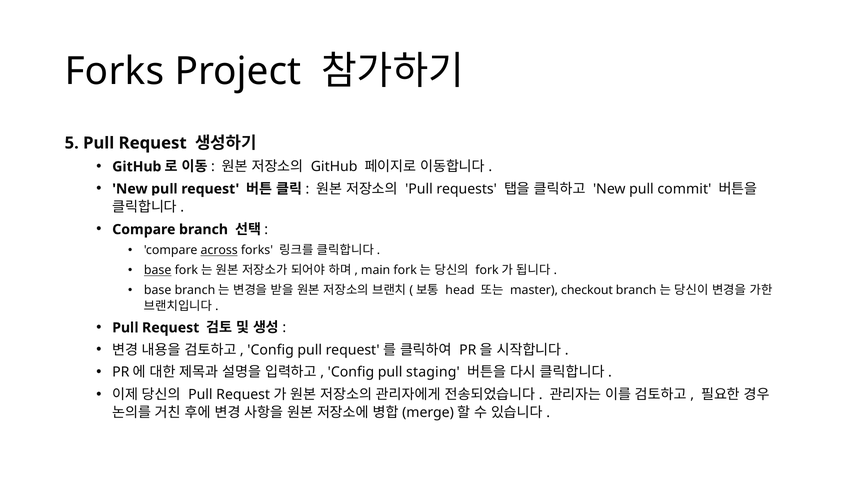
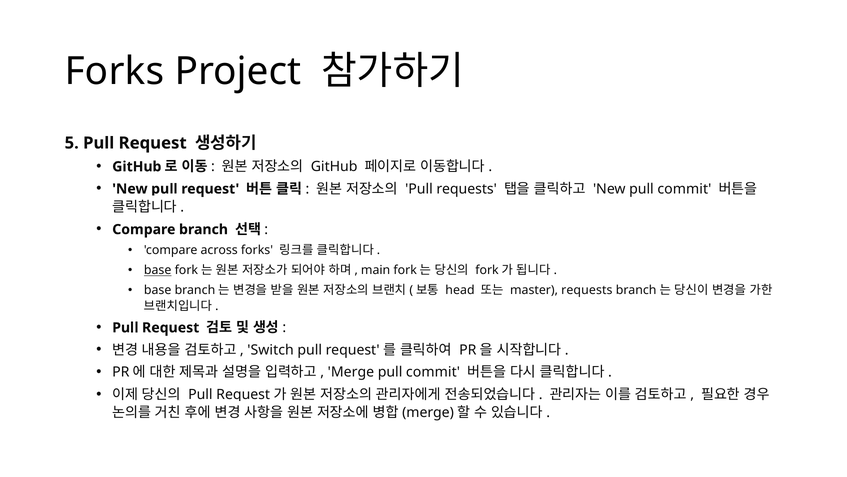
across underline: present -> none
master checkout: checkout -> requests
Config at (271, 350): Config -> Switch
Config at (351, 372): Config -> Merge
staging at (433, 372): staging -> commit
